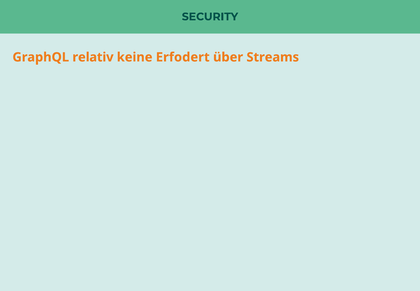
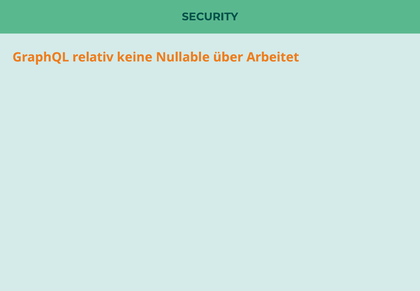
Erfodert: Erfodert -> Nullable
Streams: Streams -> Arbeitet
